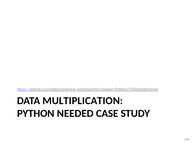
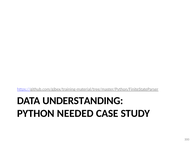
MULTIPLICATION: MULTIPLICATION -> UNDERSTANDING
